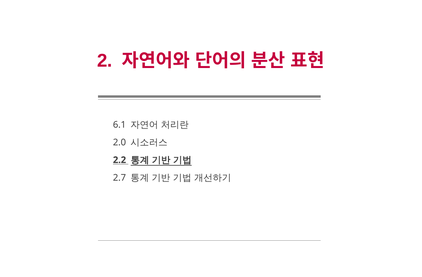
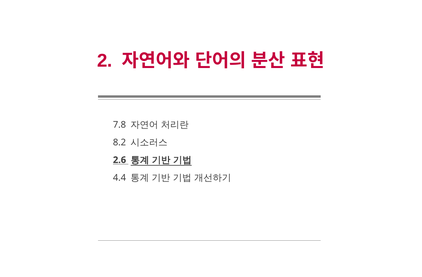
6.1: 6.1 -> 7.8
2.0: 2.0 -> 8.2
2.2: 2.2 -> 2.6
2.7: 2.7 -> 4.4
